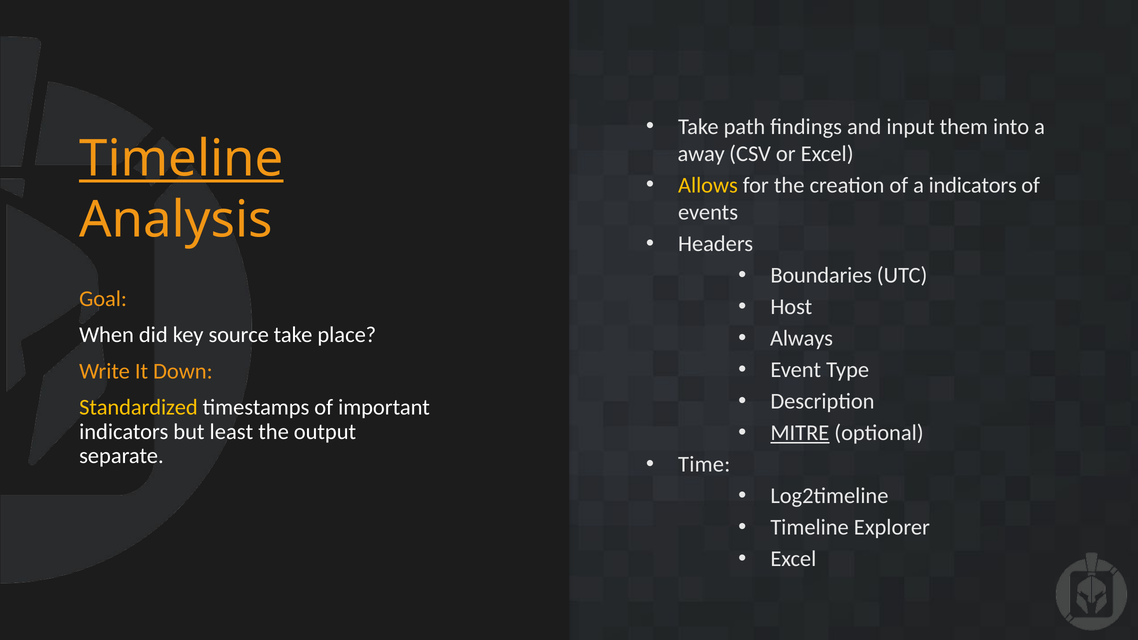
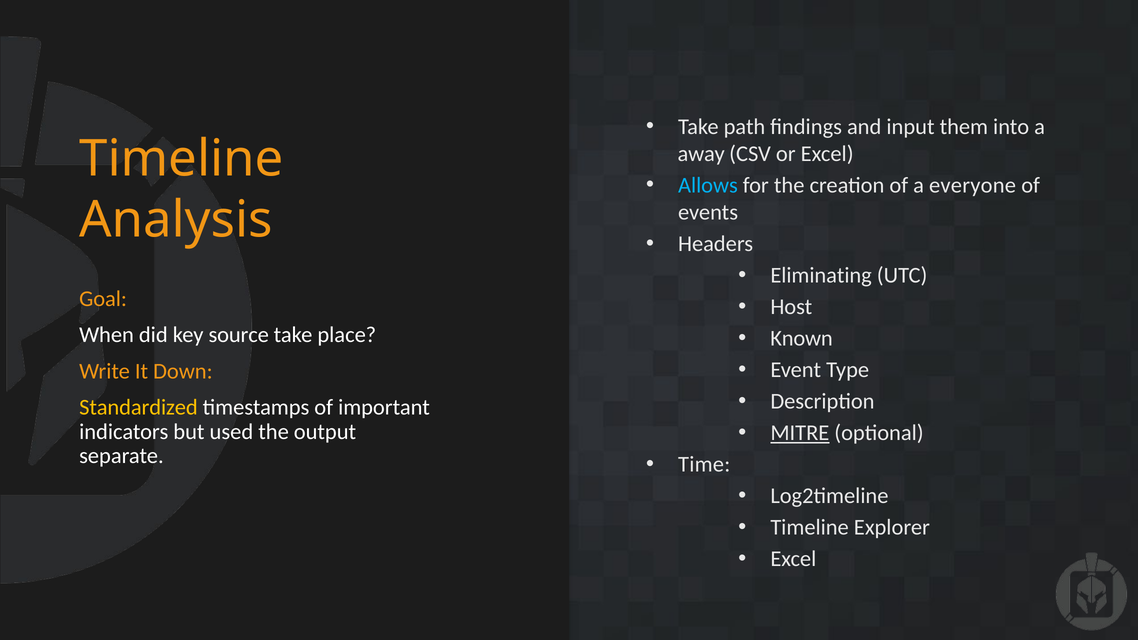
Timeline at (181, 159) underline: present -> none
Allows colour: yellow -> light blue
a indicators: indicators -> everyone
Boundaries: Boundaries -> Eliminating
Always: Always -> Known
least: least -> used
